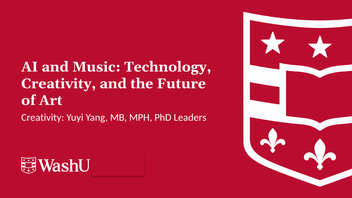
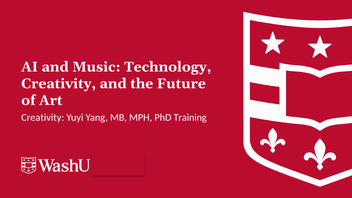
Leaders: Leaders -> Training
